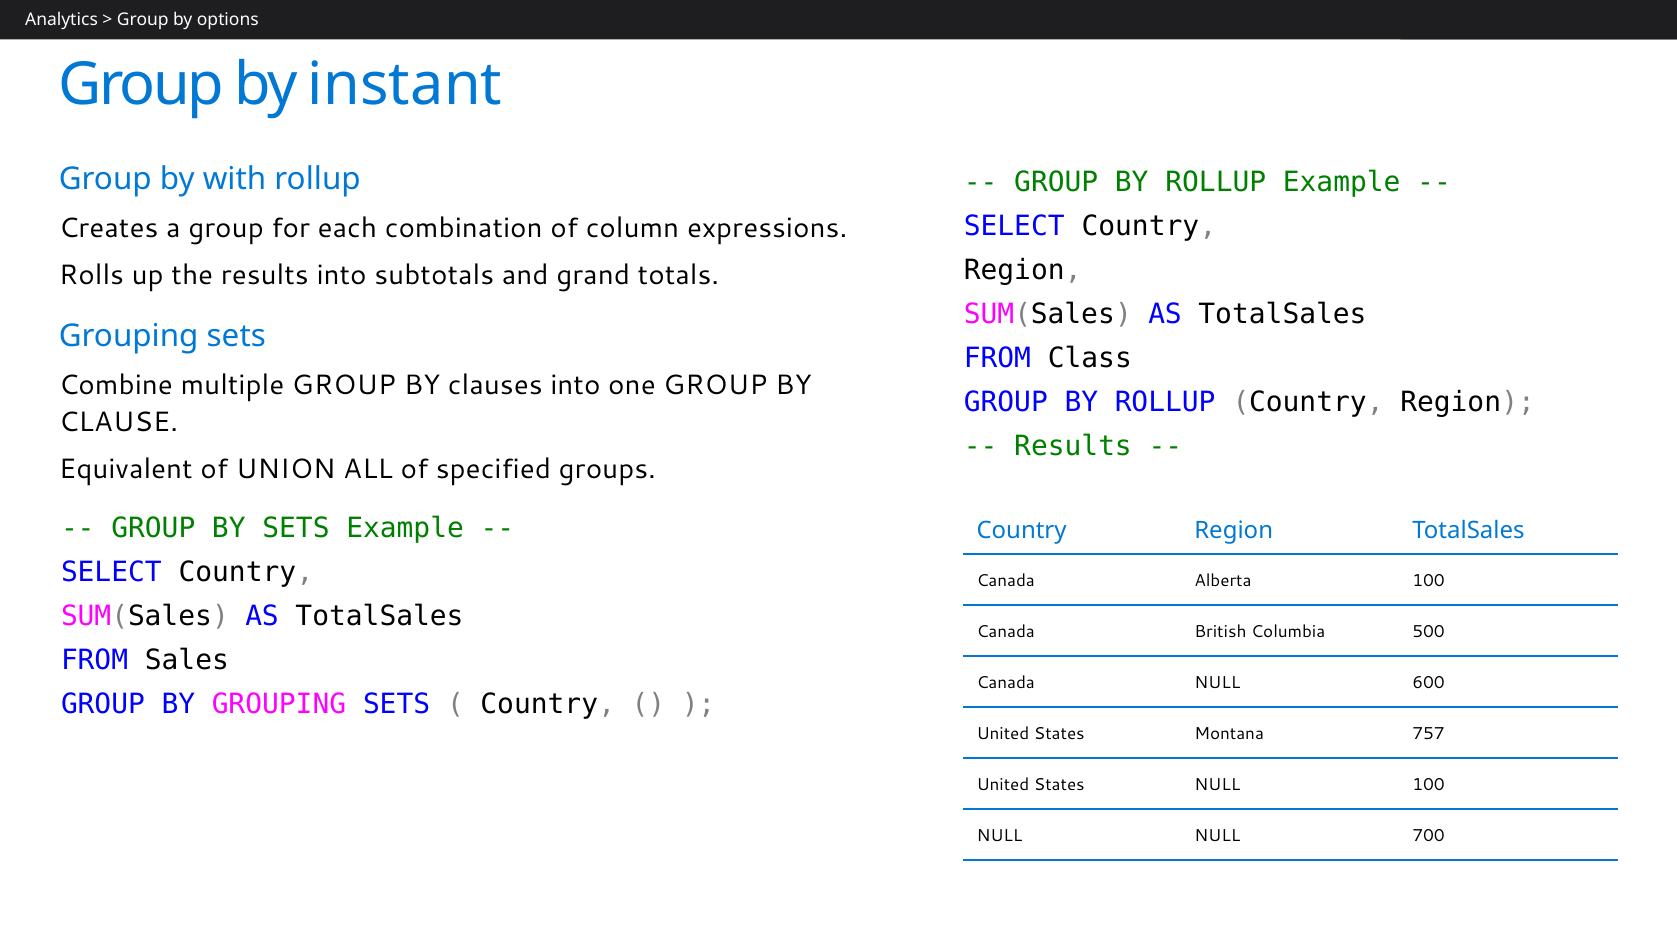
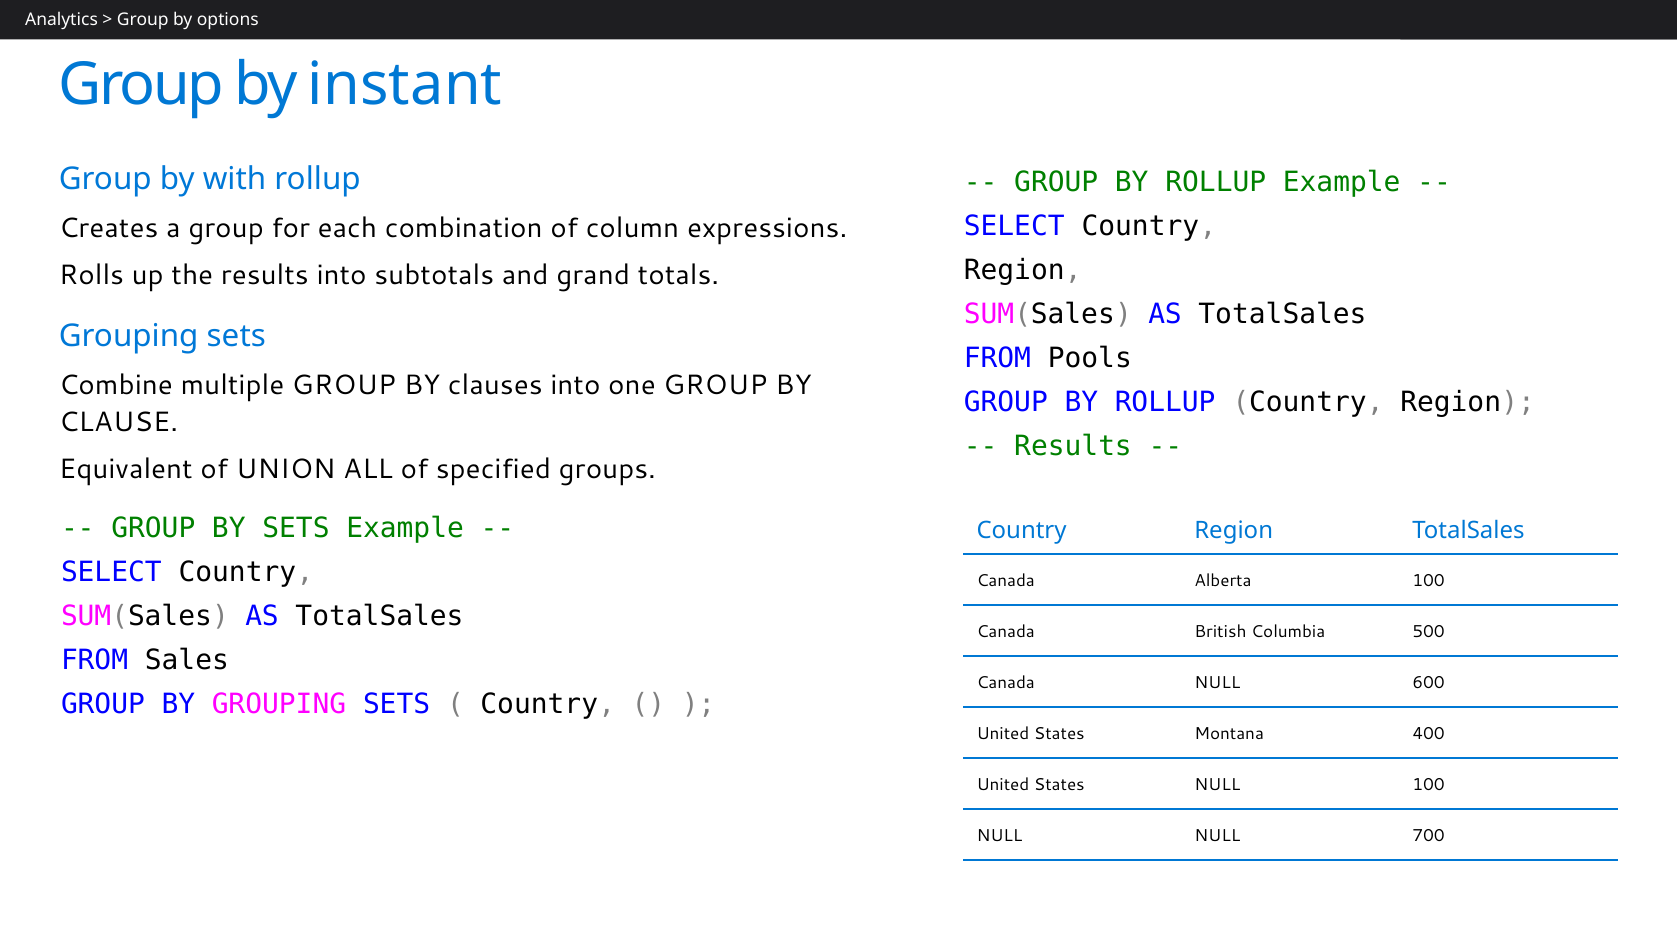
Class: Class -> Pools
757: 757 -> 400
